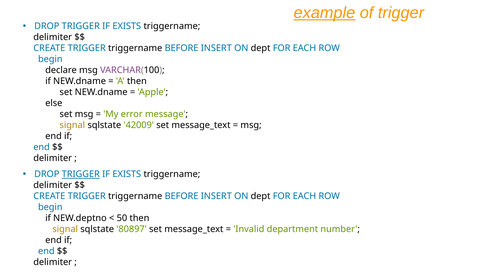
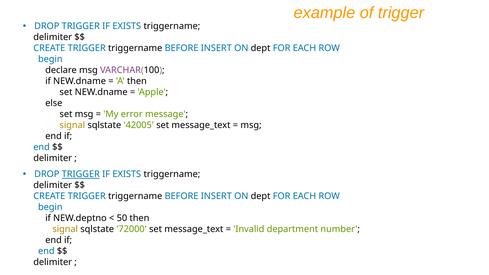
example underline: present -> none
42009: 42009 -> 42005
80897: 80897 -> 72000
